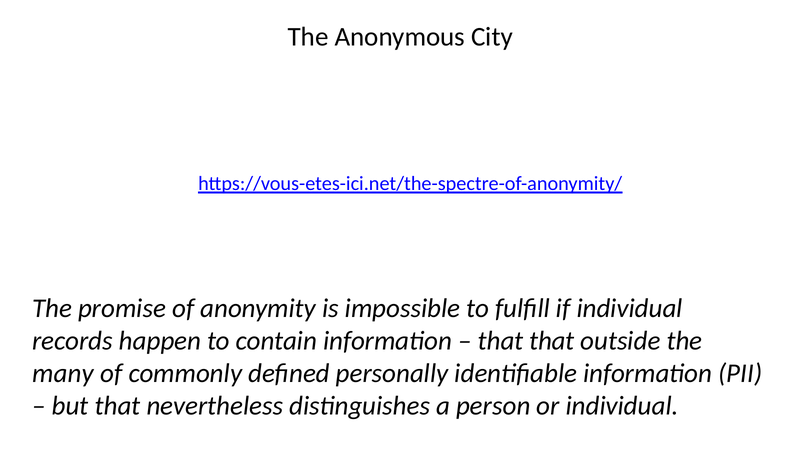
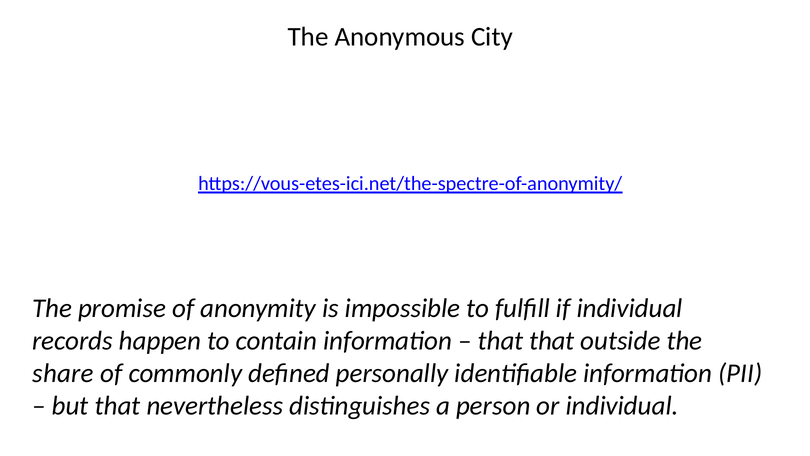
many: many -> share
